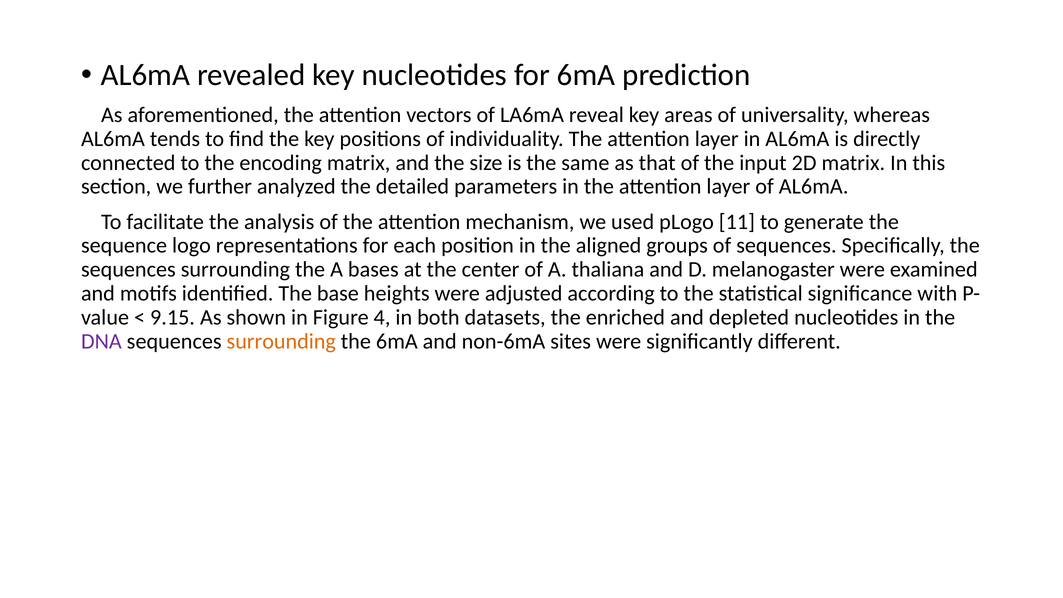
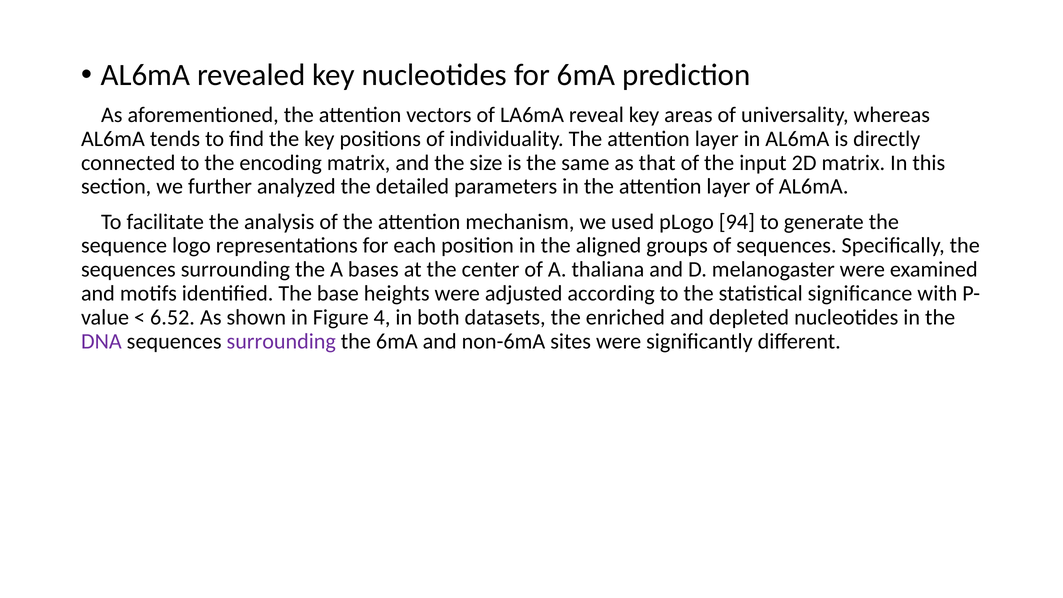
11: 11 -> 94
9.15: 9.15 -> 6.52
surrounding at (281, 341) colour: orange -> purple
